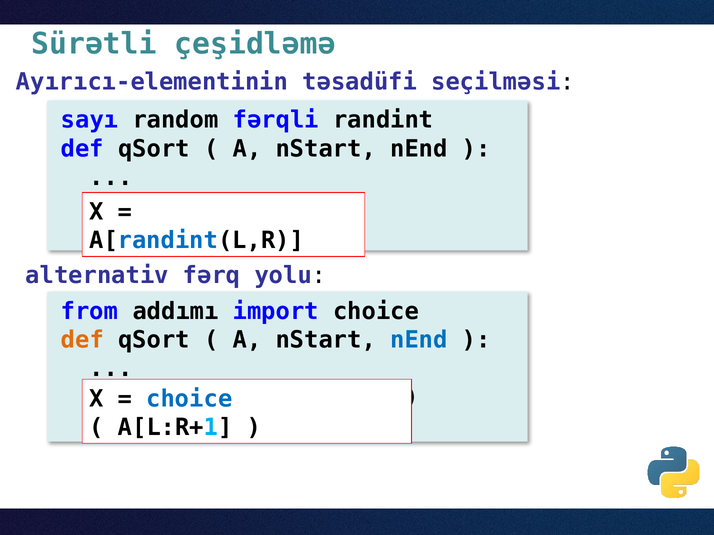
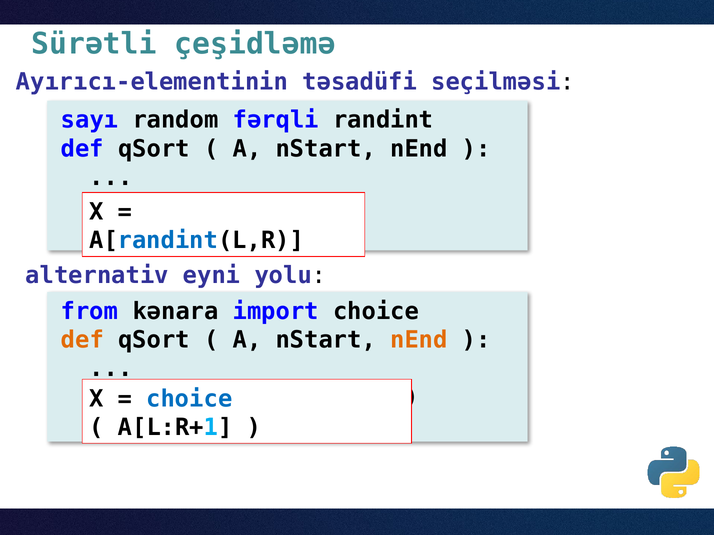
fərq: fərq -> eyni
addımı: addımı -> kənara
nEnd at (419, 340) colour: blue -> orange
